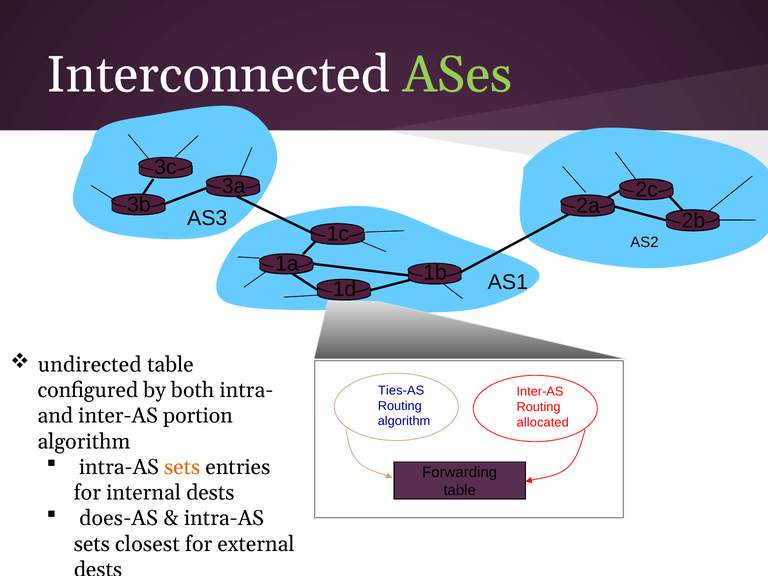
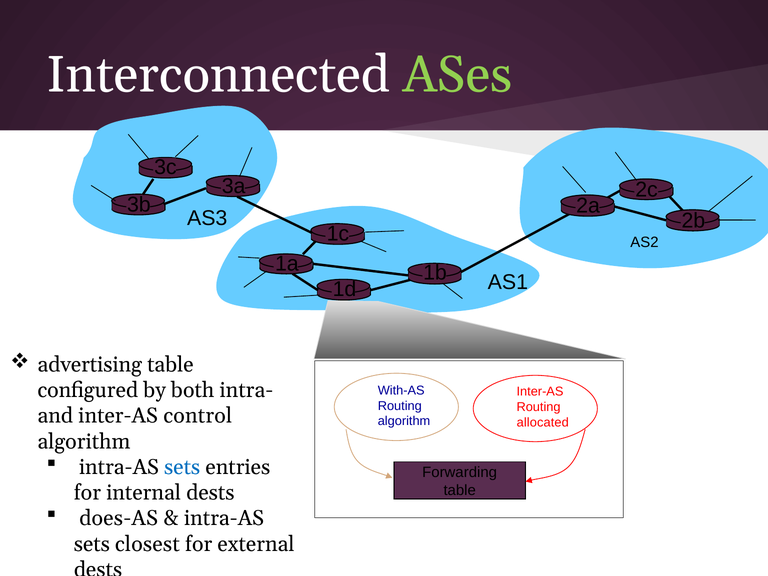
undirected: undirected -> advertising
Ties-AS: Ties-AS -> With-AS
portion: portion -> control
sets at (182, 467) colour: orange -> blue
